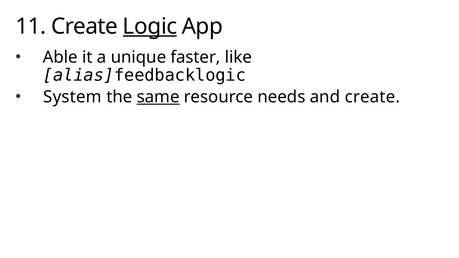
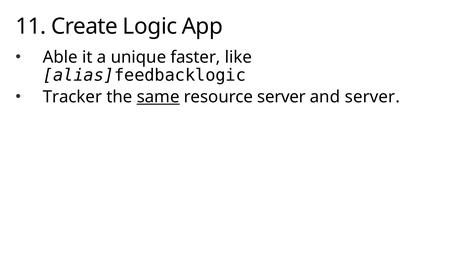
Logic underline: present -> none
System: System -> Tracker
resource needs: needs -> server
and create: create -> server
